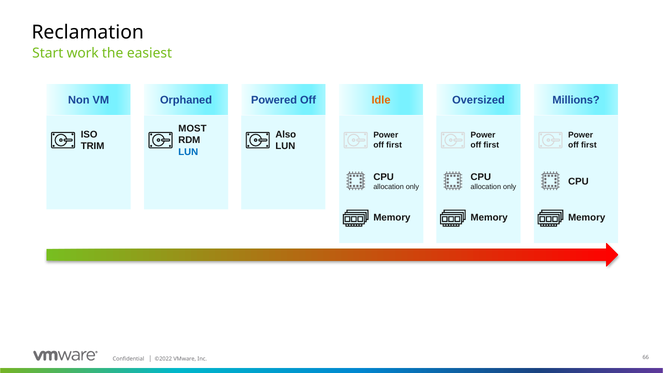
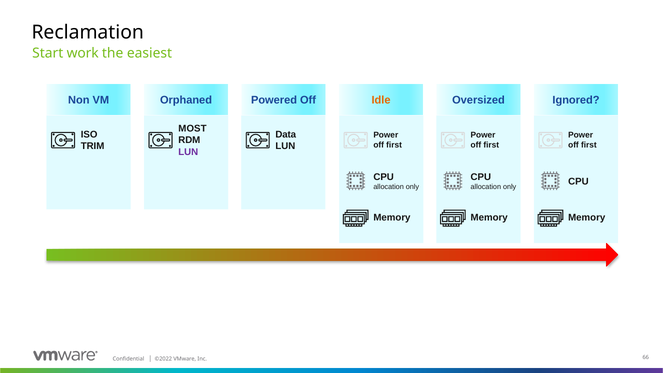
Millions: Millions -> Ignored
Also: Also -> Data
LUN at (188, 152) colour: blue -> purple
